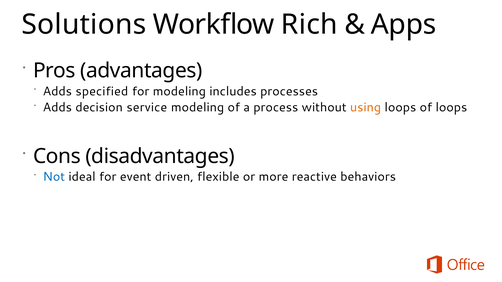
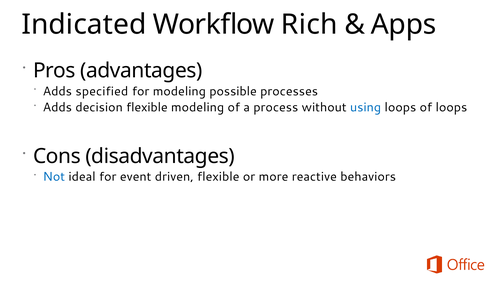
Solutions: Solutions -> Indicated
includes: includes -> possible
decision service: service -> flexible
using colour: orange -> blue
